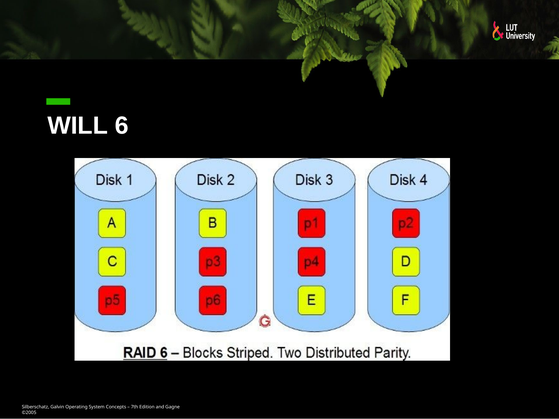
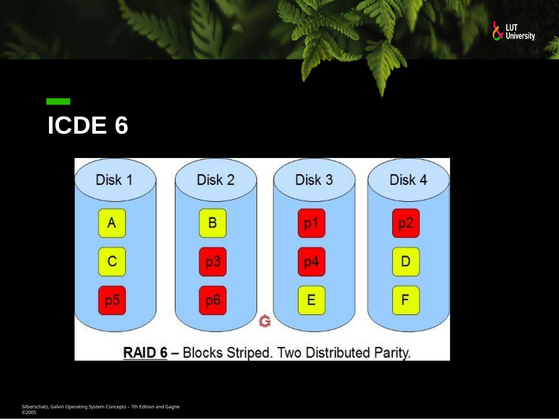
WILL: WILL -> ICDE
